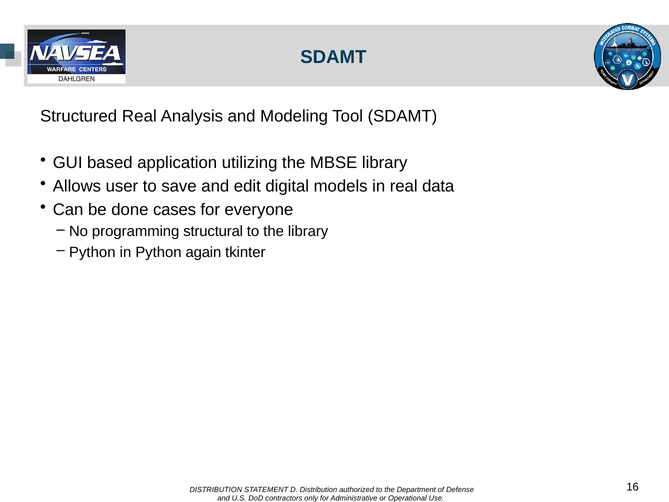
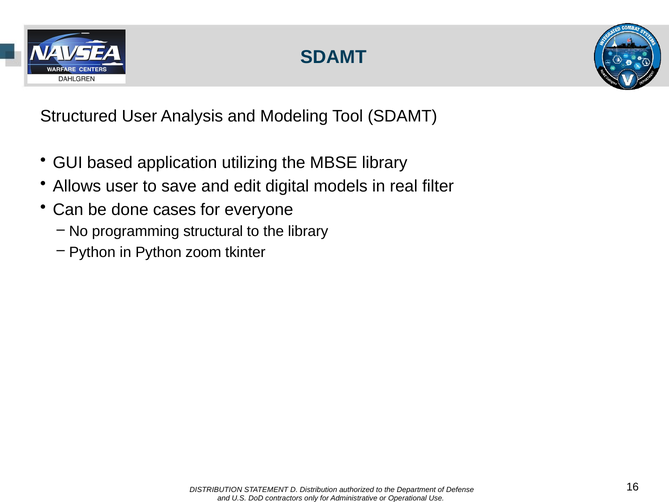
Structured Real: Real -> User
data: data -> filter
again: again -> zoom
